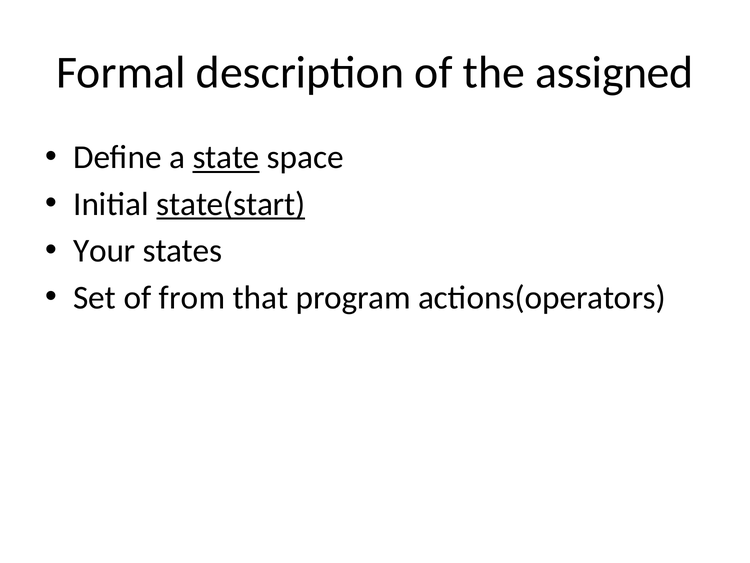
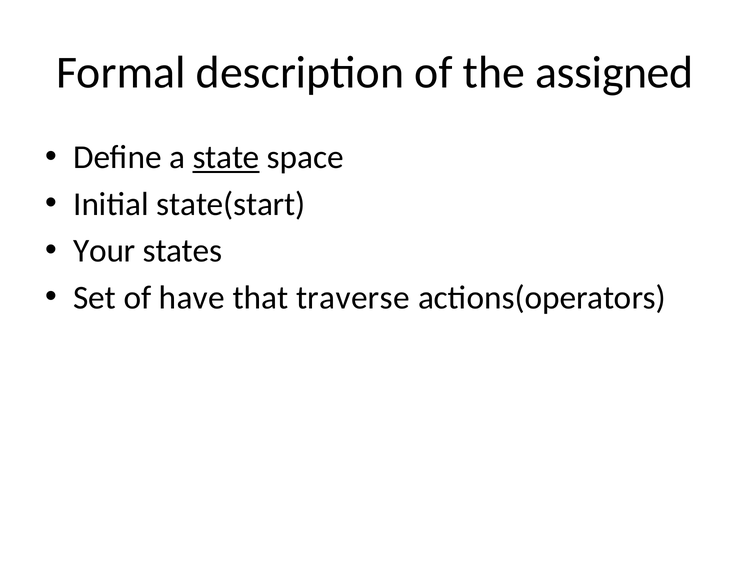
state(start underline: present -> none
from: from -> have
program: program -> traverse
